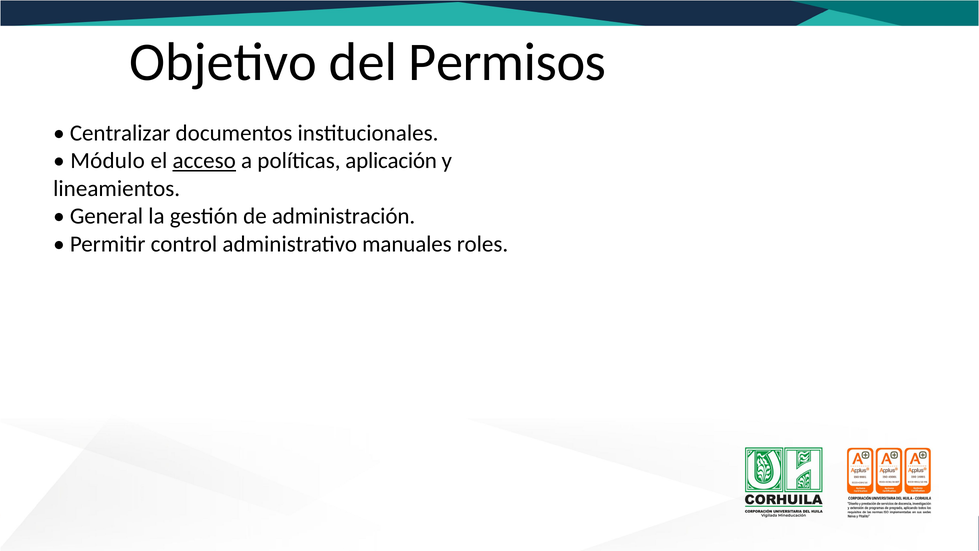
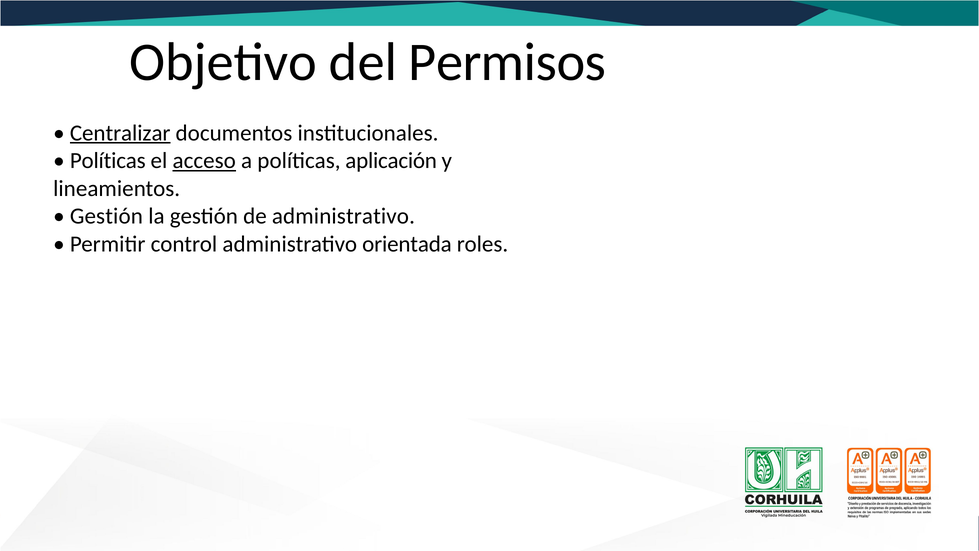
Centralizar underline: none -> present
Módulo at (108, 161): Módulo -> Políticas
General at (106, 216): General -> Gestión
de administración: administración -> administrativo
manuales: manuales -> orientada
